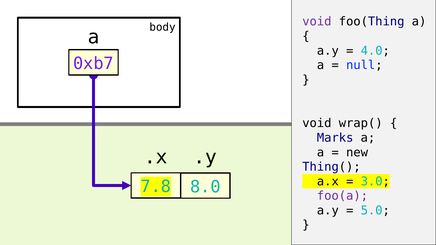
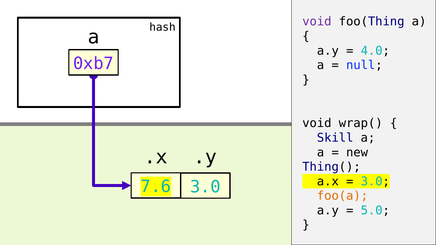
body: body -> hash
Marks: Marks -> Skill
7.8: 7.8 -> 7.6
8.0 at (205, 187): 8.0 -> 3.0
foo(a colour: purple -> orange
